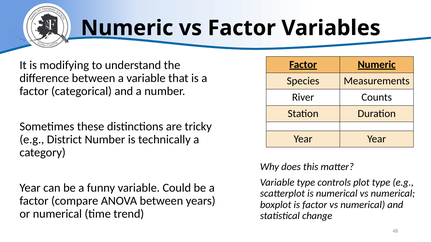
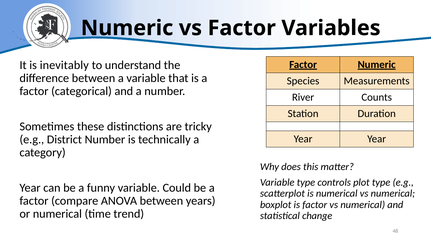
modifying: modifying -> inevitably
